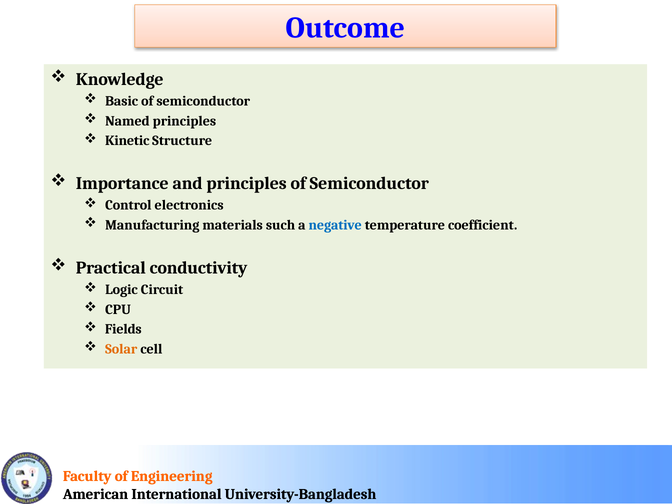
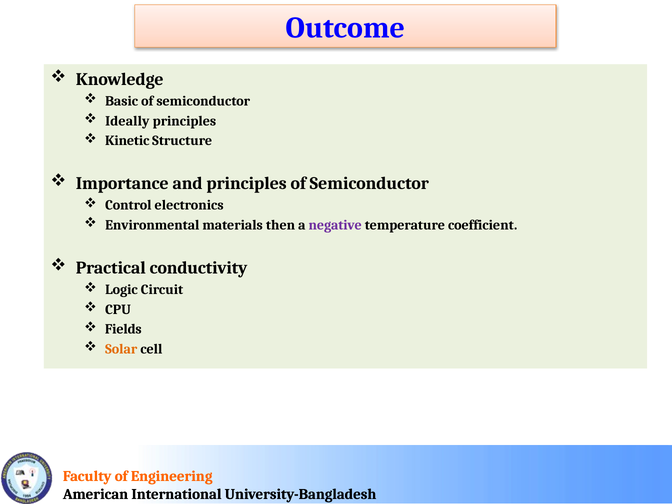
Named: Named -> Ideally
Manufacturing: Manufacturing -> Environmental
such: such -> then
negative colour: blue -> purple
